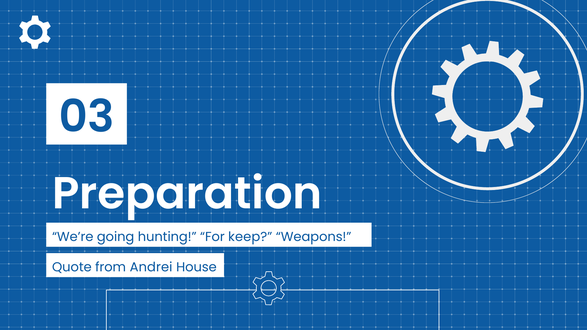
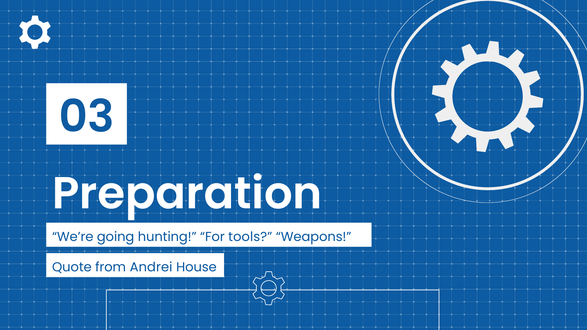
keep: keep -> tools
